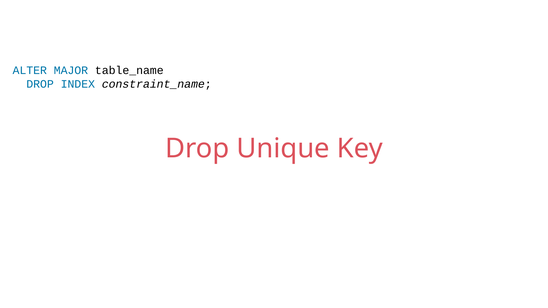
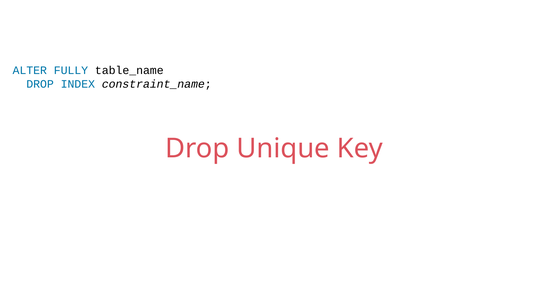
MAJOR: MAJOR -> FULLY
